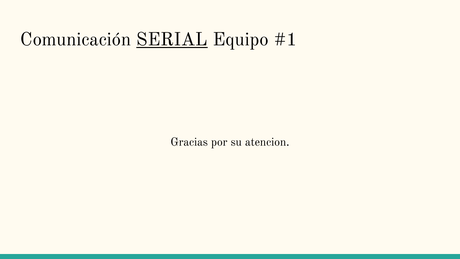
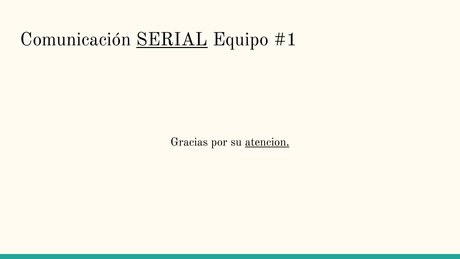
atencion underline: none -> present
